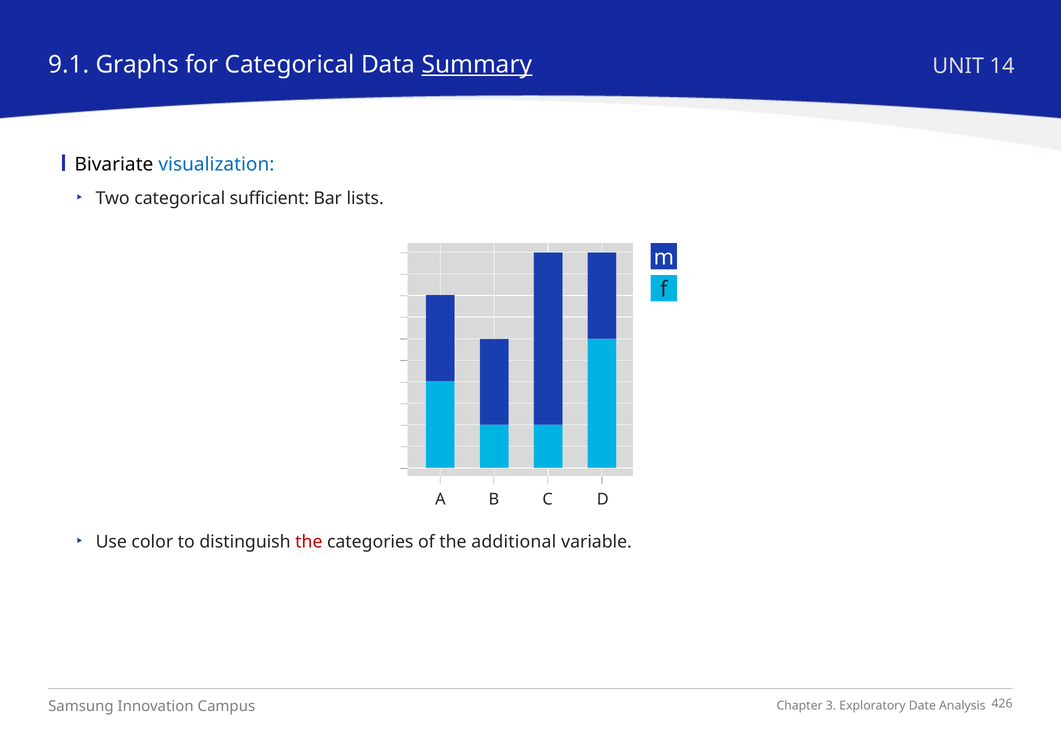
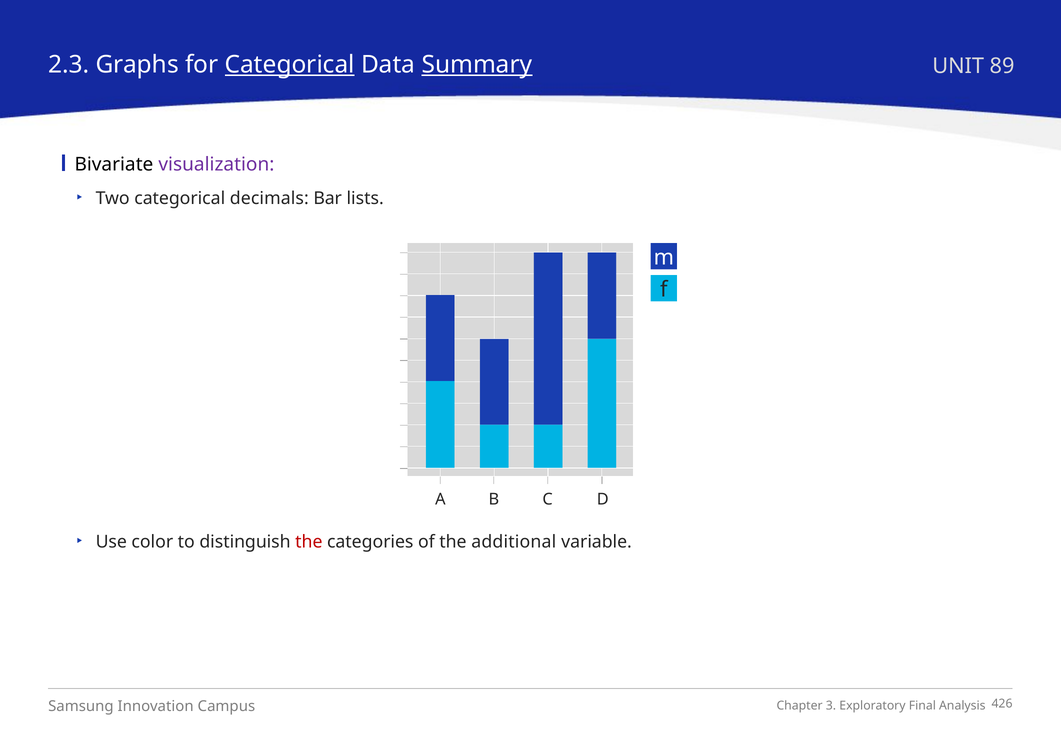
9.1: 9.1 -> 2.3
Categorical at (290, 65) underline: none -> present
14: 14 -> 89
visualization colour: blue -> purple
sufficient: sufficient -> decimals
Date: Date -> Final
